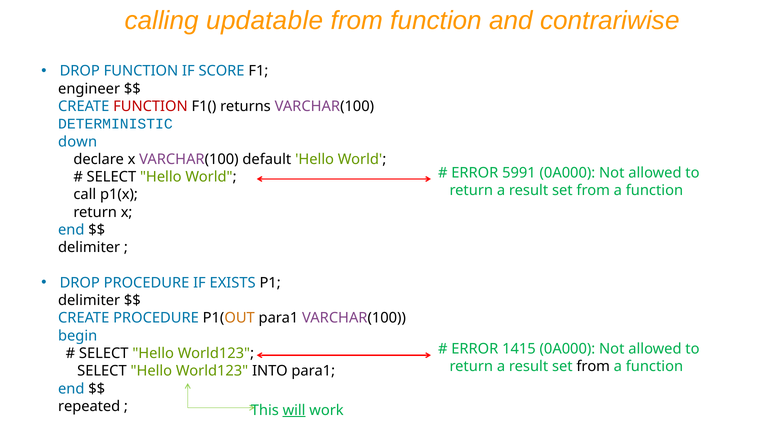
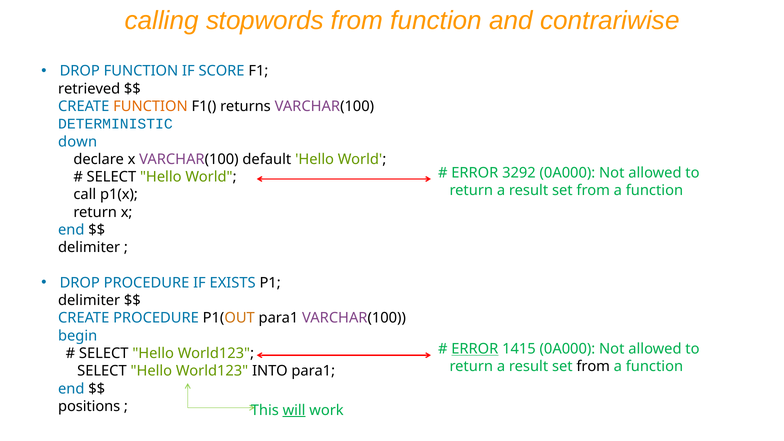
updatable: updatable -> stopwords
engineer: engineer -> retrieved
FUNCTION at (150, 106) colour: red -> orange
5991: 5991 -> 3292
ERROR at (475, 349) underline: none -> present
repeated: repeated -> positions
